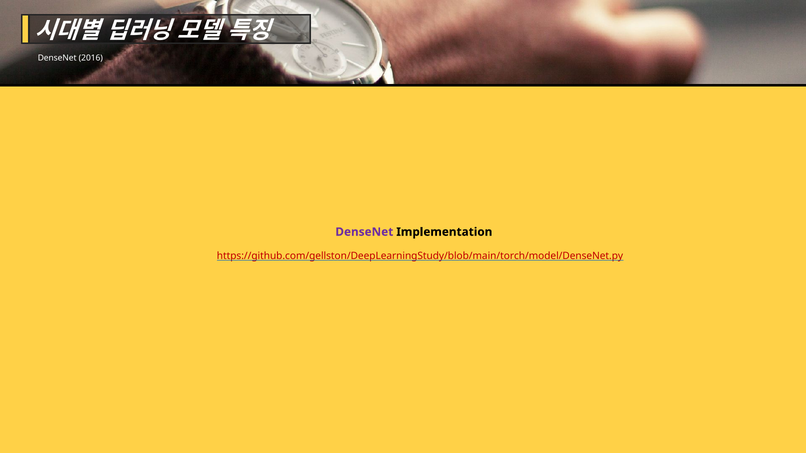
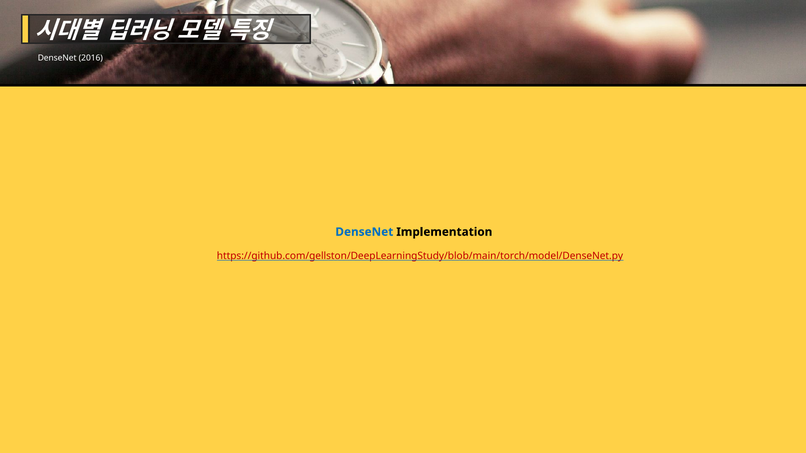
DenseNet at (364, 232) colour: purple -> blue
